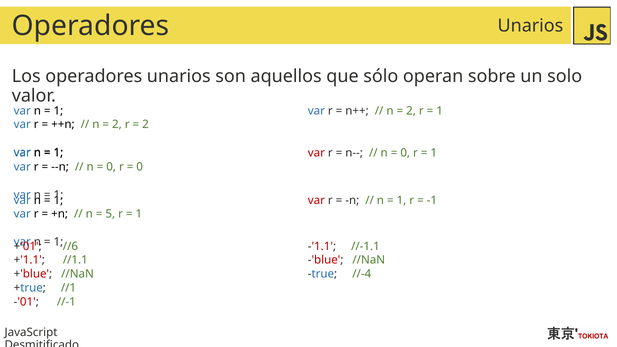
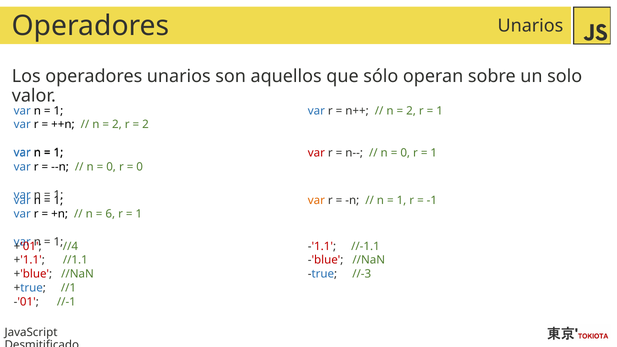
var at (316, 200) colour: red -> orange
5: 5 -> 6
//6: //6 -> //4
//-4: //-4 -> //-3
